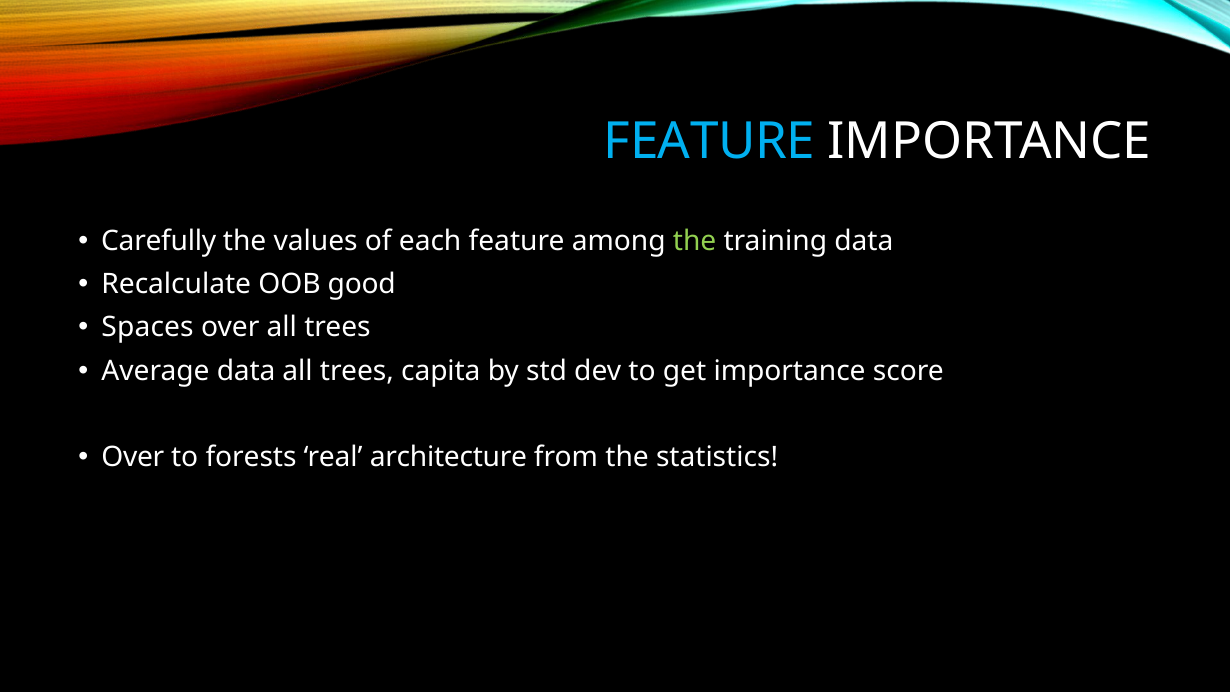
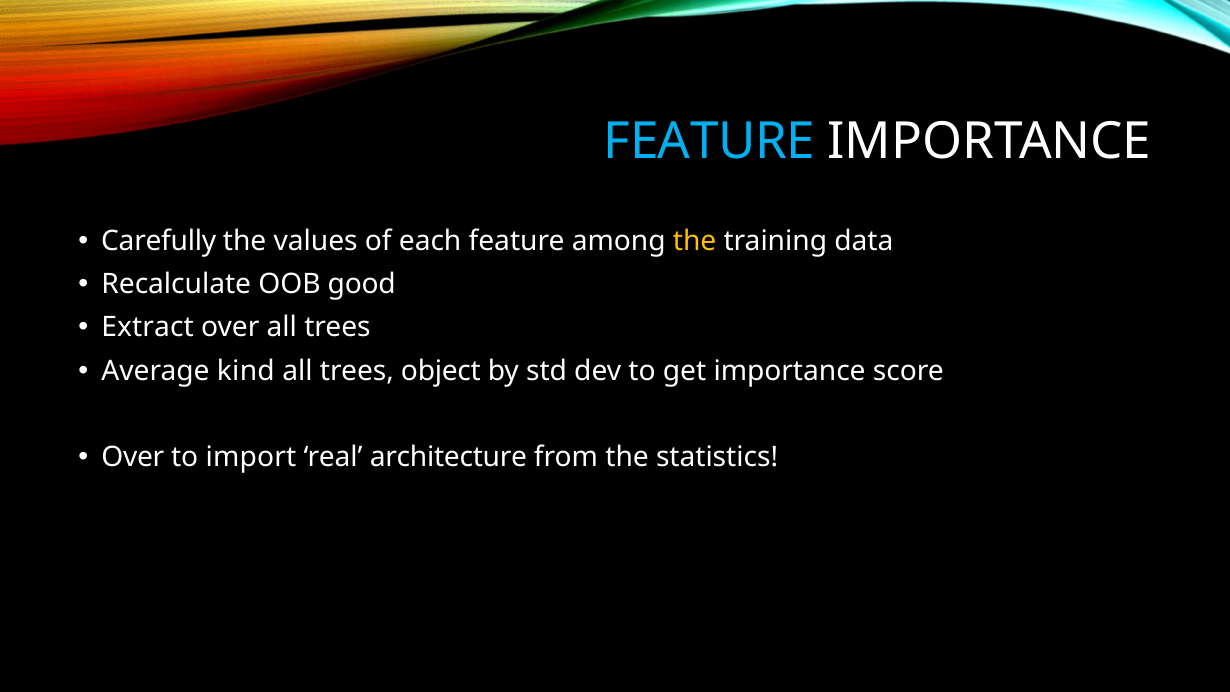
the at (695, 241) colour: light green -> yellow
Spaces: Spaces -> Extract
Average data: data -> kind
capita: capita -> object
forests: forests -> import
